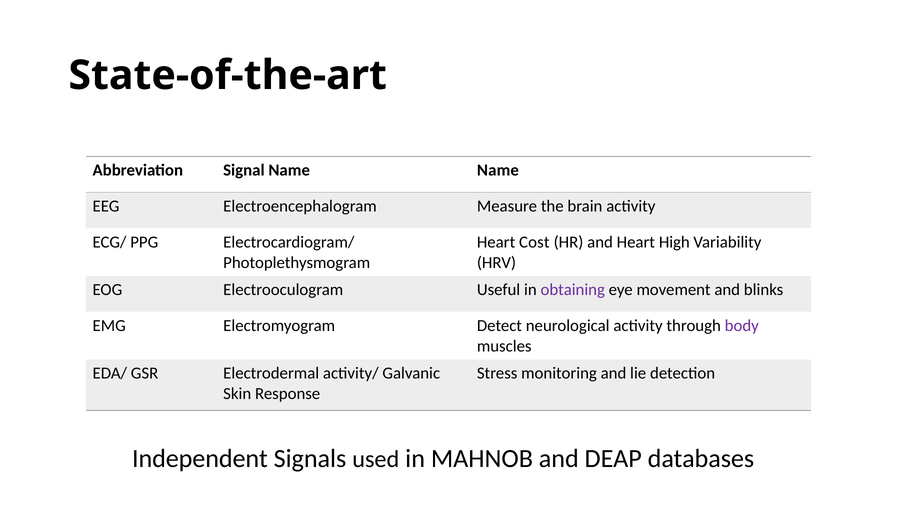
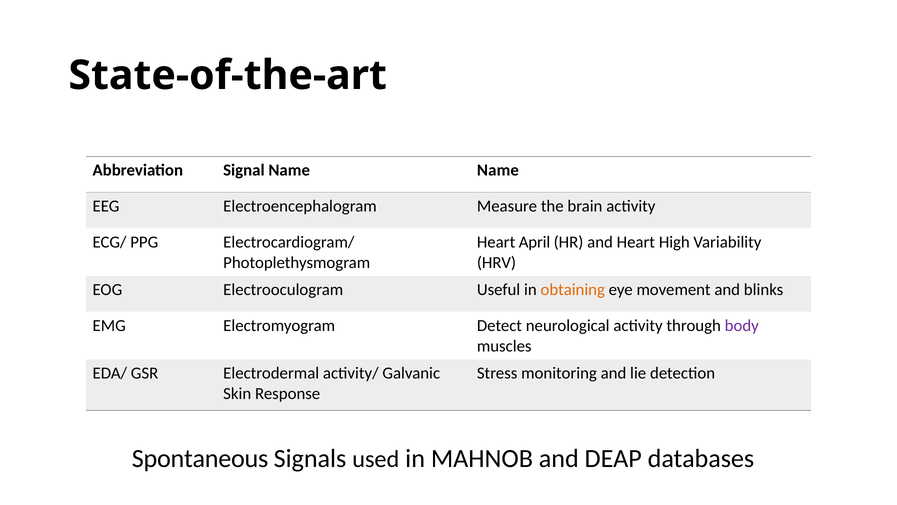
Cost: Cost -> April
obtaining colour: purple -> orange
Independent: Independent -> Spontaneous
